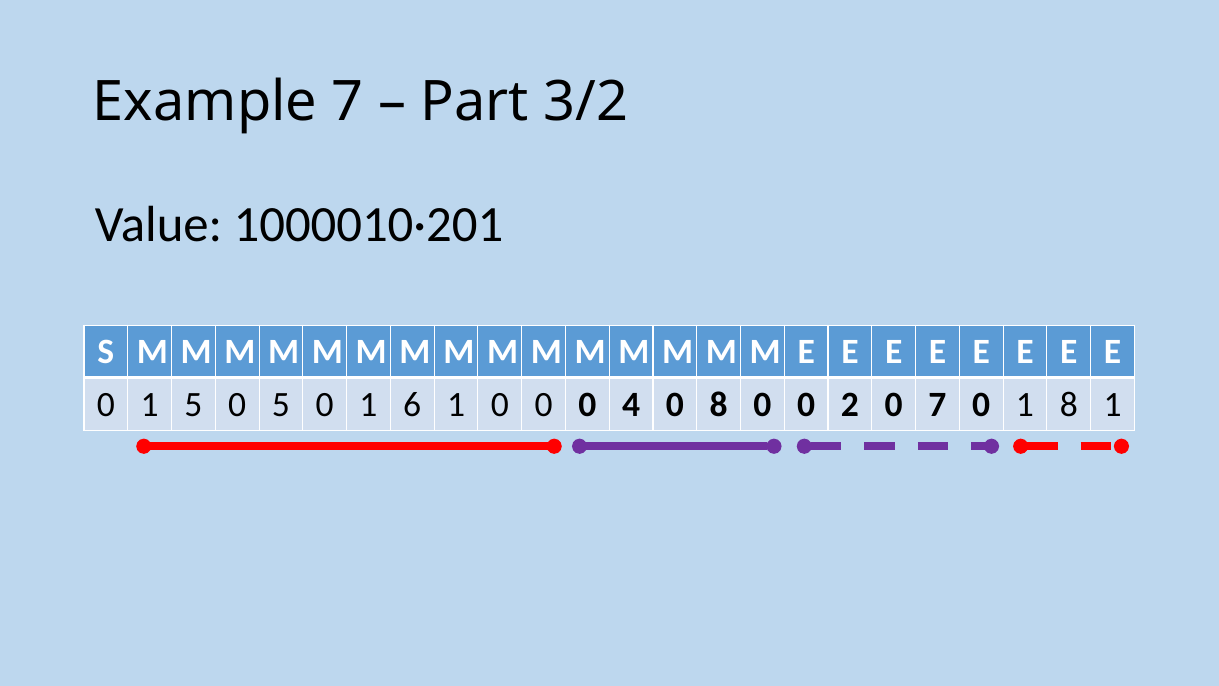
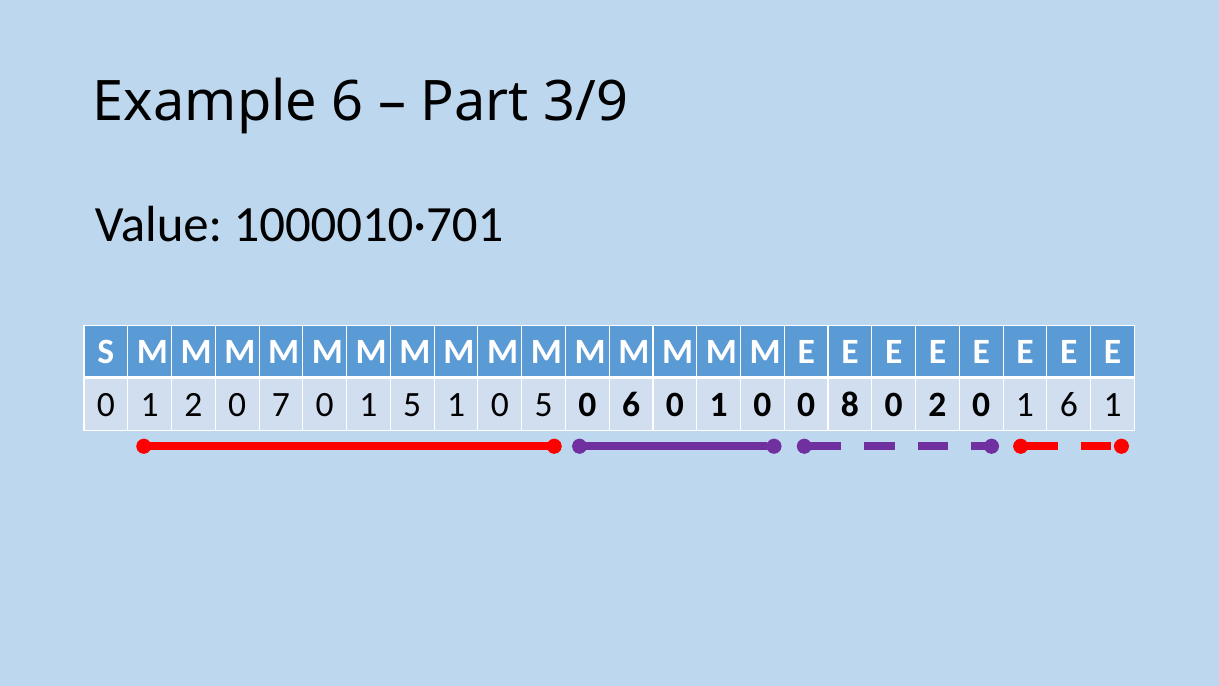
Example 7: 7 -> 6
3/2: 3/2 -> 3/9
1000010·201: 1000010·201 -> 1000010·701
1 5: 5 -> 2
0 5: 5 -> 7
1 6: 6 -> 5
1 0 0: 0 -> 5
0 4: 4 -> 6
8 at (719, 404): 8 -> 1
2: 2 -> 8
0 7: 7 -> 2
1 8: 8 -> 6
